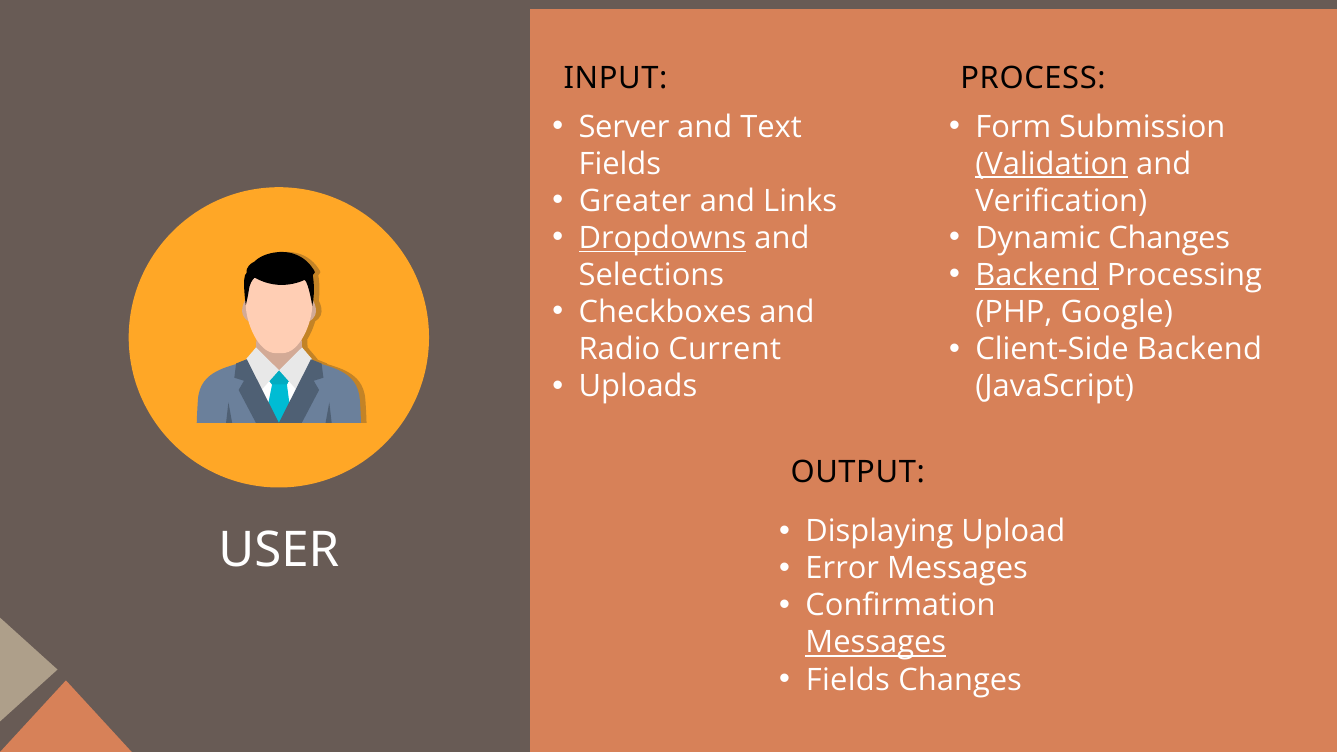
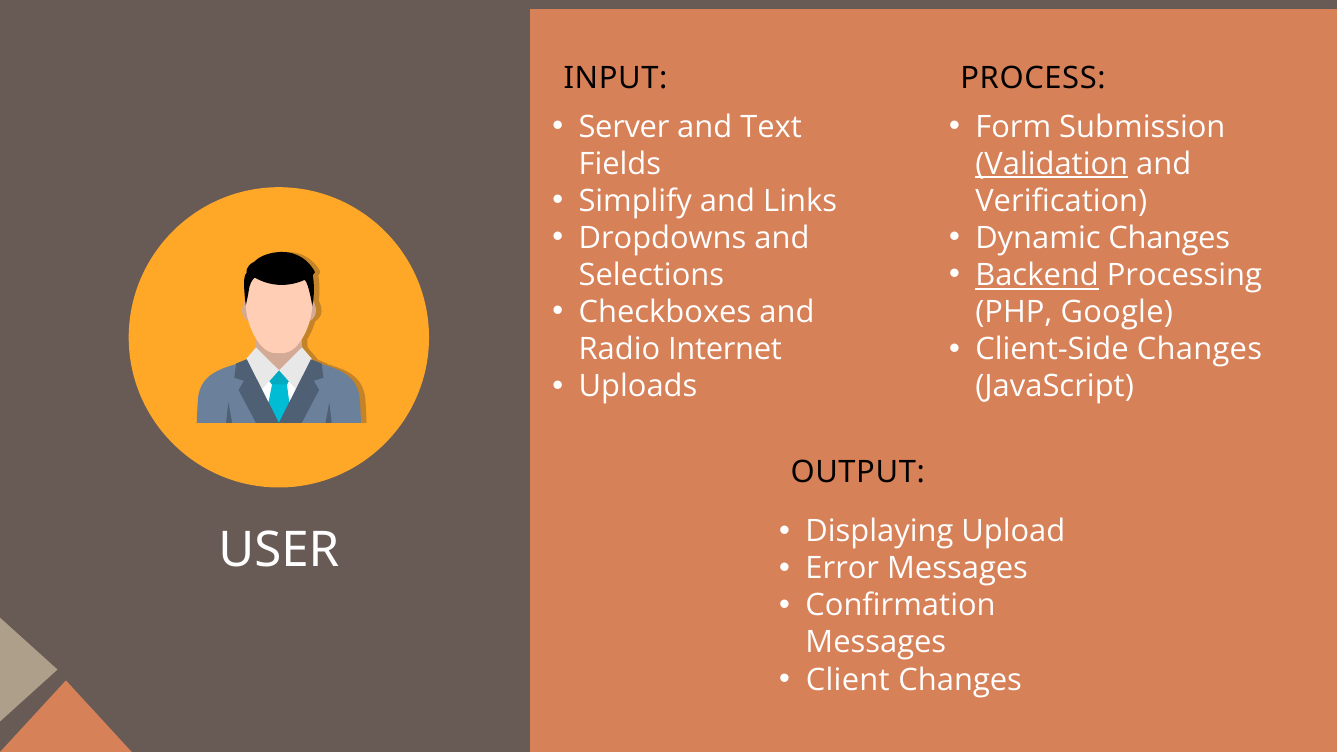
Greater: Greater -> Simplify
Dropdowns underline: present -> none
Client-Side Backend: Backend -> Changes
Current: Current -> Internet
Messages at (876, 643) underline: present -> none
Fields at (848, 680): Fields -> Client
